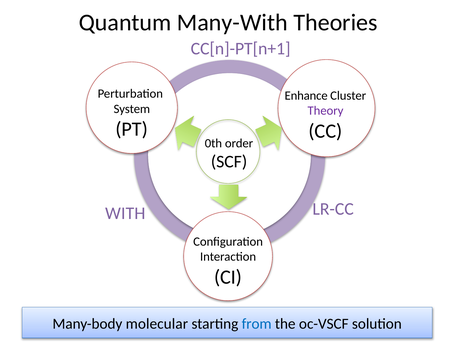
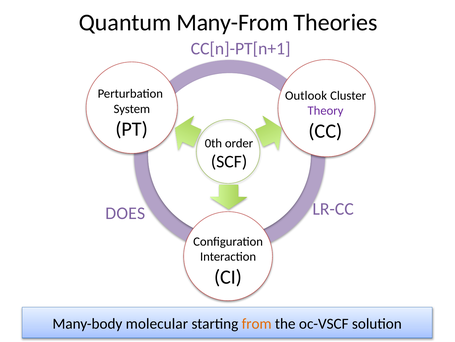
Many-With: Many-With -> Many-From
Enhance: Enhance -> Outlook
WITH: WITH -> DOES
from colour: blue -> orange
